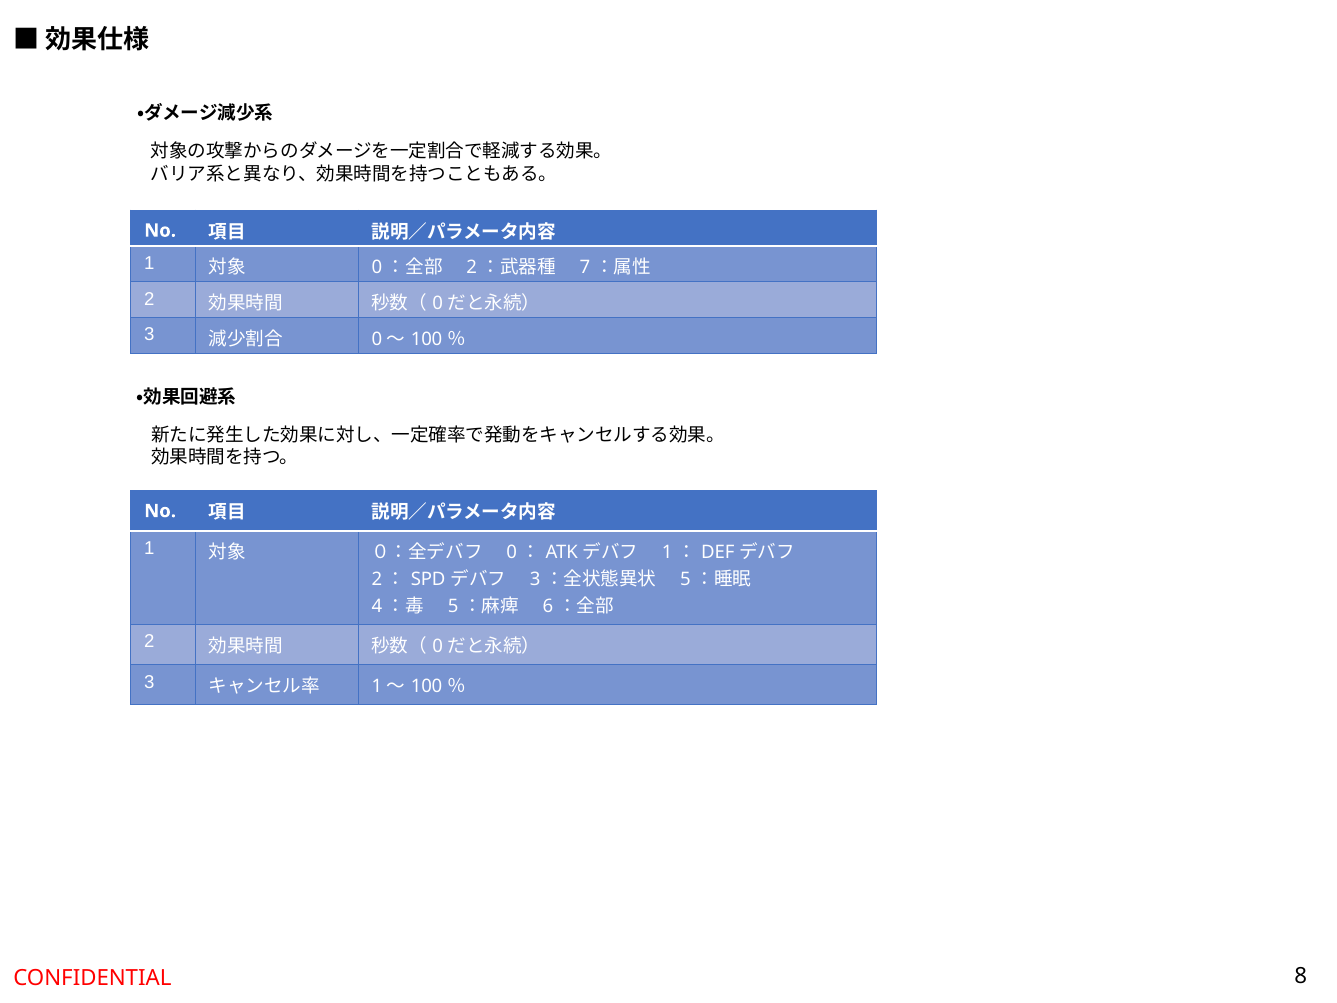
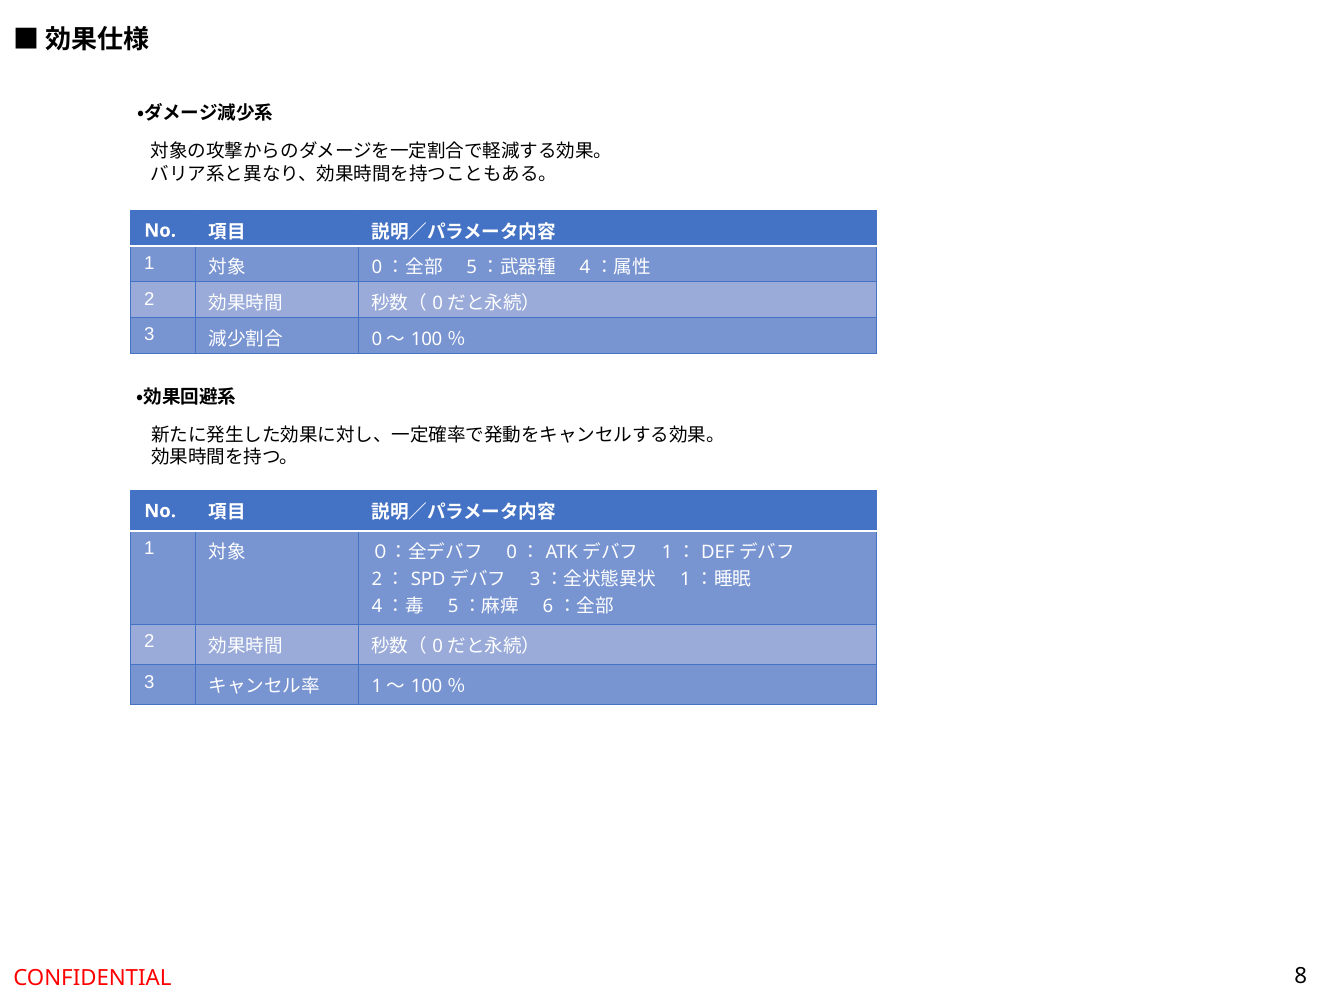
2 at (472, 268): 2 -> 5
7 at (585, 268): 7 -> 4
5 at (685, 579): 5 -> 1
